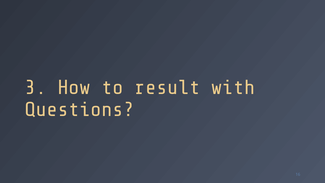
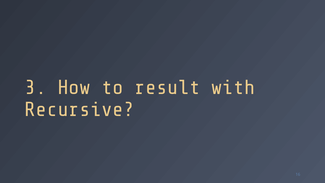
Questions: Questions -> Recursive
